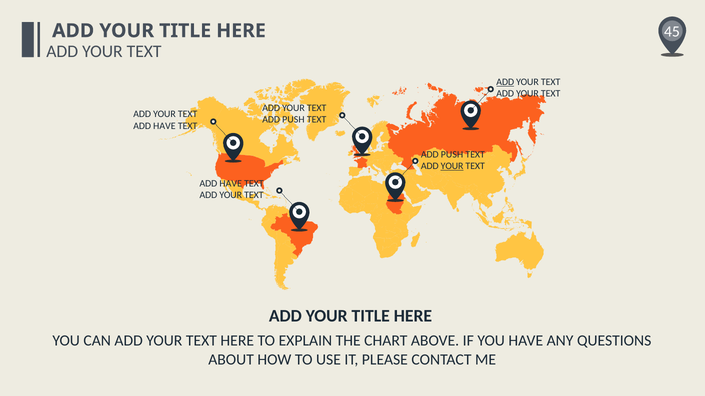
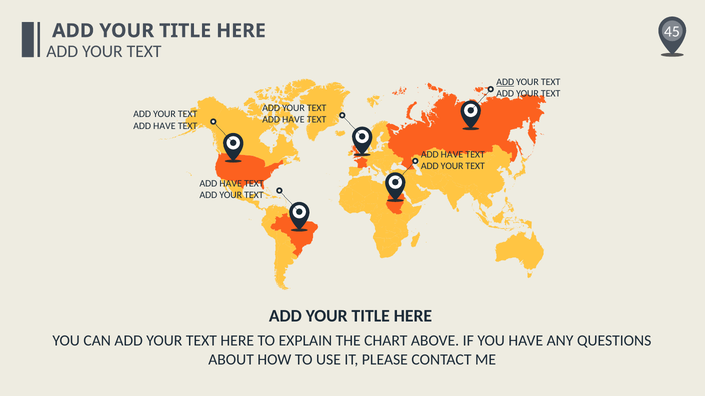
PUSH at (293, 120): PUSH -> HAVE
PUSH at (452, 155): PUSH -> HAVE
YOUR at (452, 166) underline: present -> none
